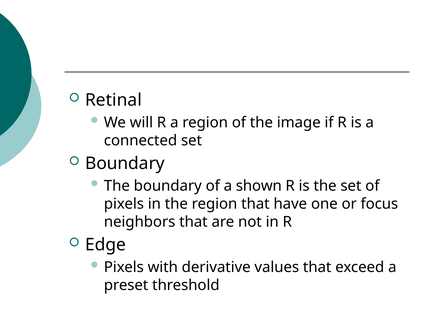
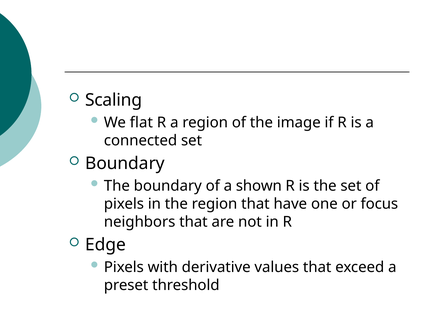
Retinal: Retinal -> Scaling
will: will -> flat
